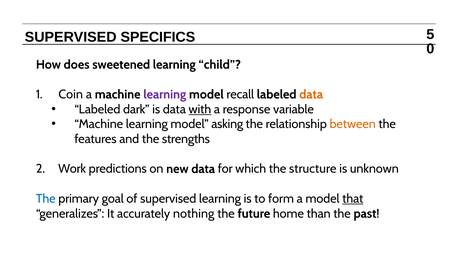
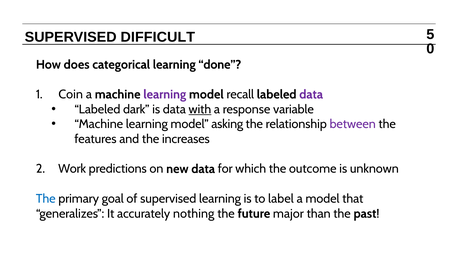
SPECIFICS: SPECIFICS -> DIFFICULT
sweetened: sweetened -> categorical
child: child -> done
data at (311, 94) colour: orange -> purple
between colour: orange -> purple
strengths: strengths -> increases
structure: structure -> outcome
form: form -> label
that underline: present -> none
home: home -> major
